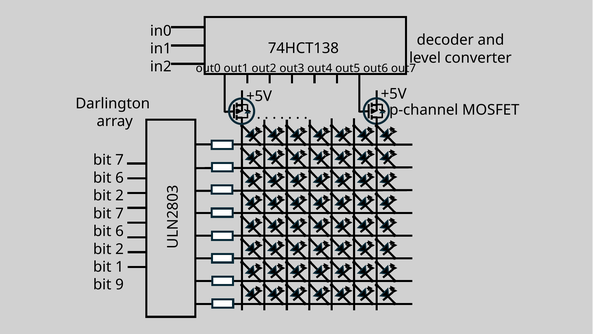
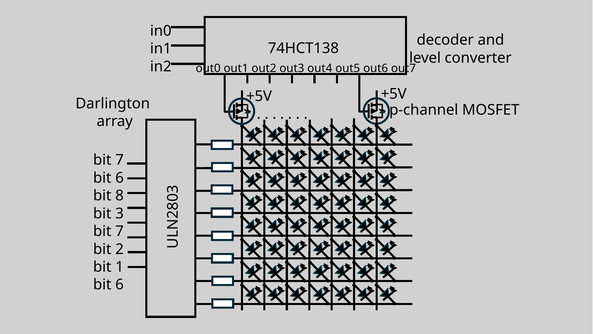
2 at (120, 195): 2 -> 8
7 at (120, 213): 7 -> 3
6 at (120, 231): 6 -> 7
9 at (120, 284): 9 -> 6
